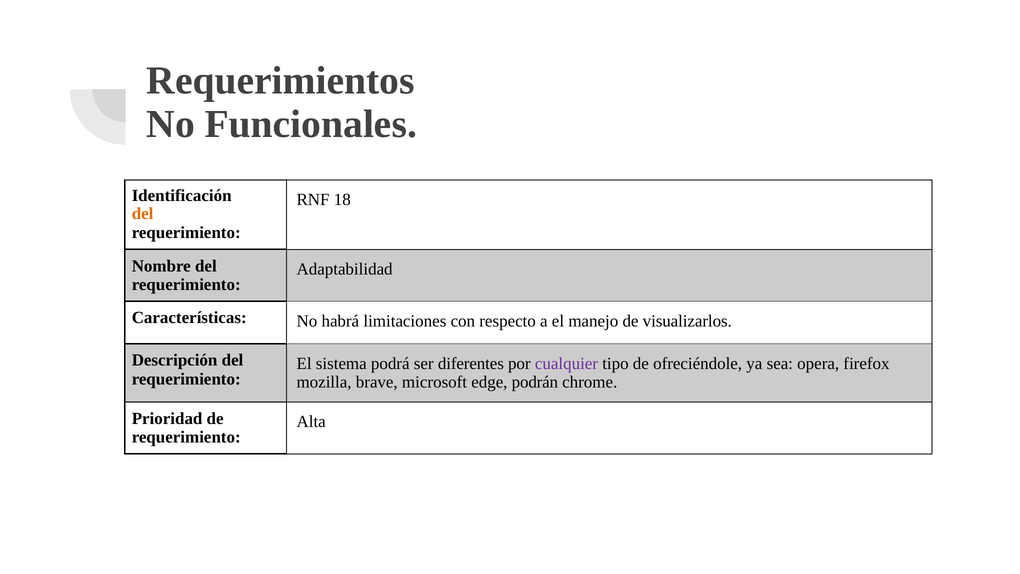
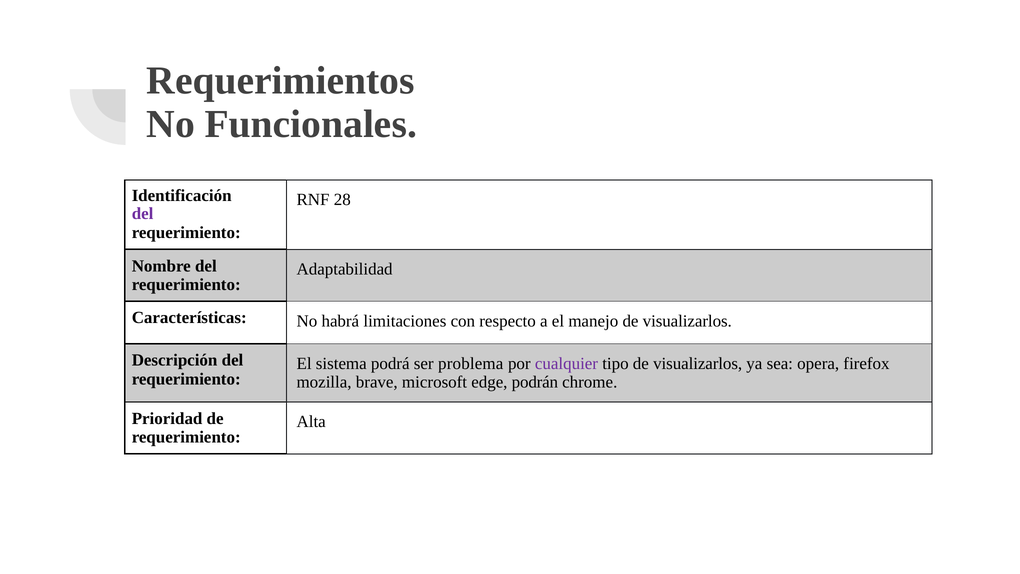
18: 18 -> 28
del at (143, 214) colour: orange -> purple
diferentes: diferentes -> problema
tipo de ofreciéndole: ofreciéndole -> visualizarlos
